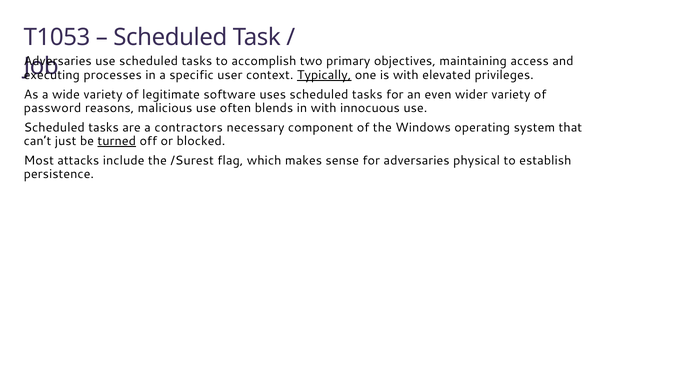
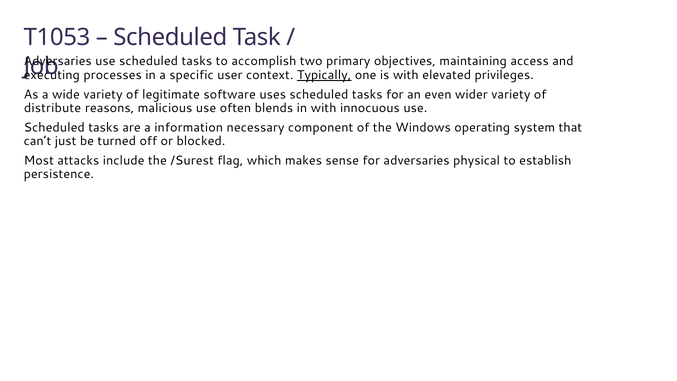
password: password -> distribute
contractors: contractors -> information
turned underline: present -> none
